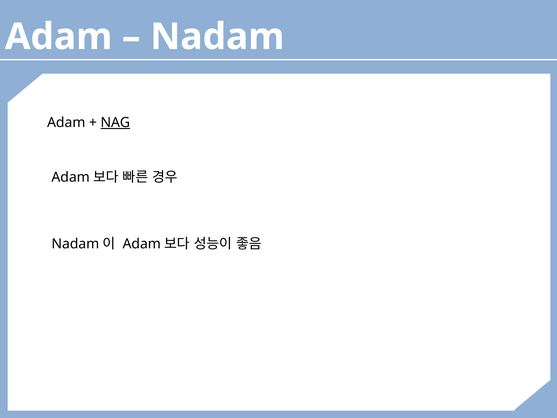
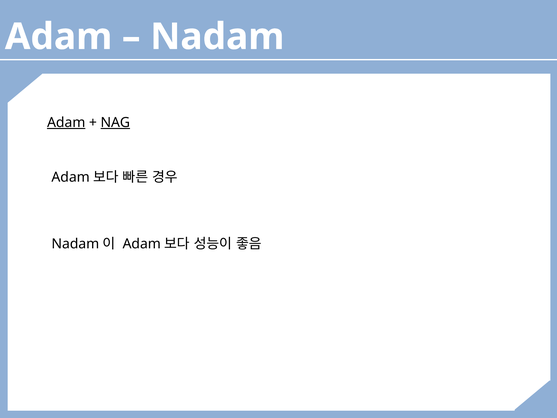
Adam at (66, 122) underline: none -> present
